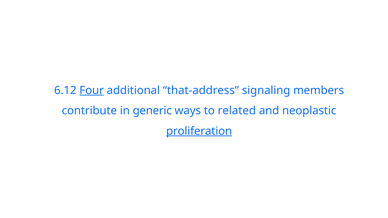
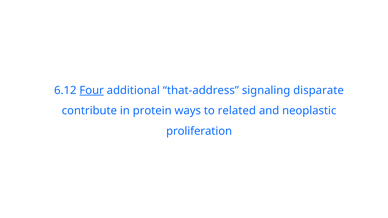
members: members -> disparate
generic: generic -> protein
proliferation underline: present -> none
